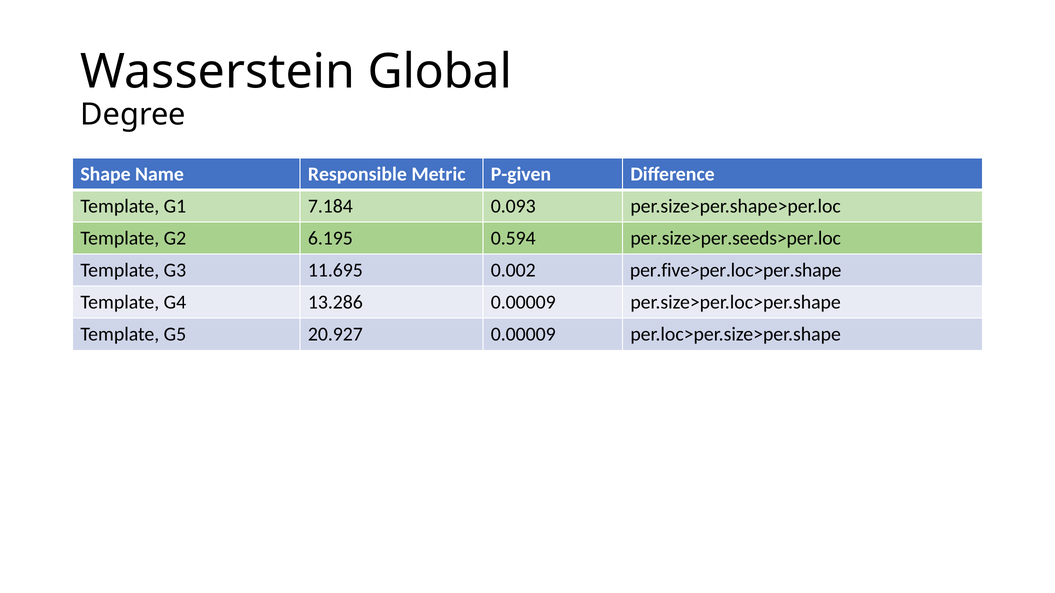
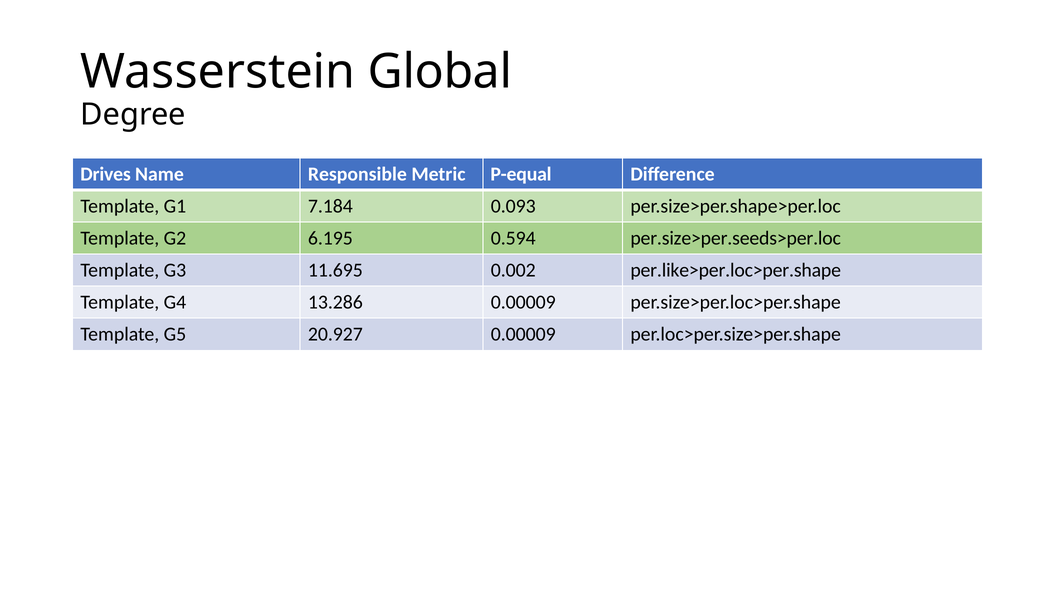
Shape: Shape -> Drives
P-given: P-given -> P-equal
per.five>per.loc>per.shape: per.five>per.loc>per.shape -> per.like>per.loc>per.shape
